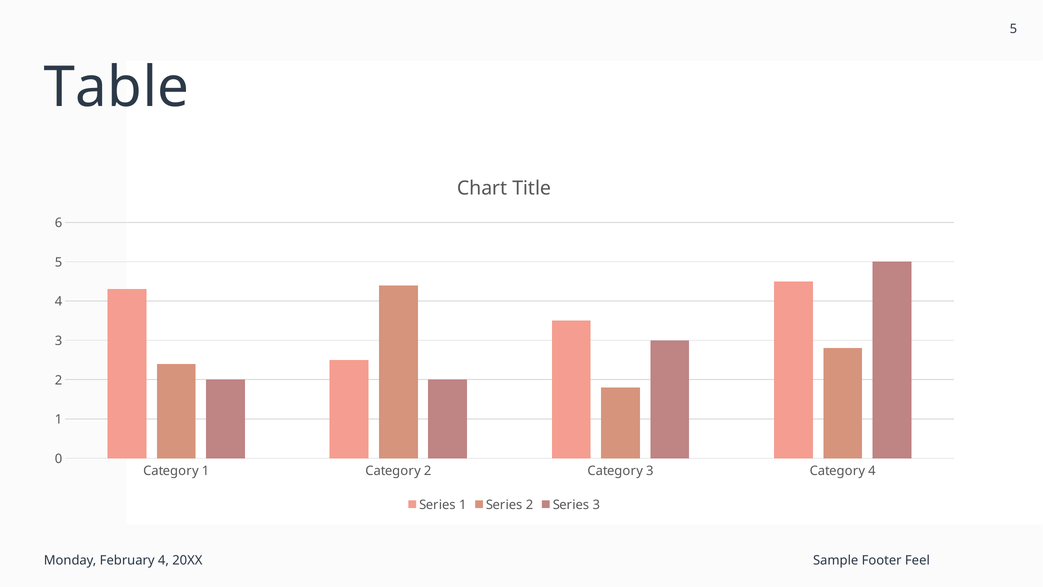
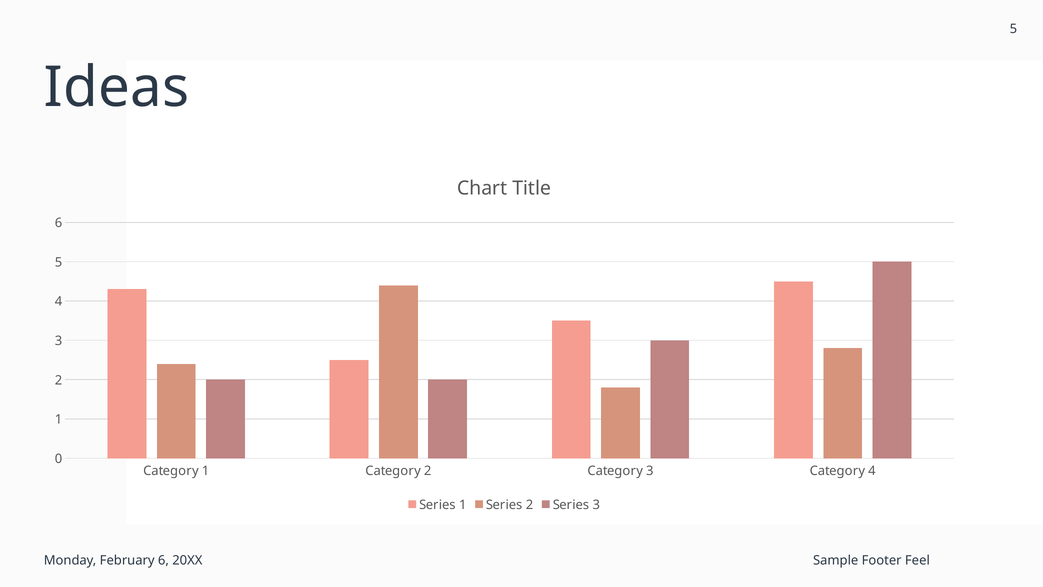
Table: Table -> Ideas
February 4: 4 -> 6
